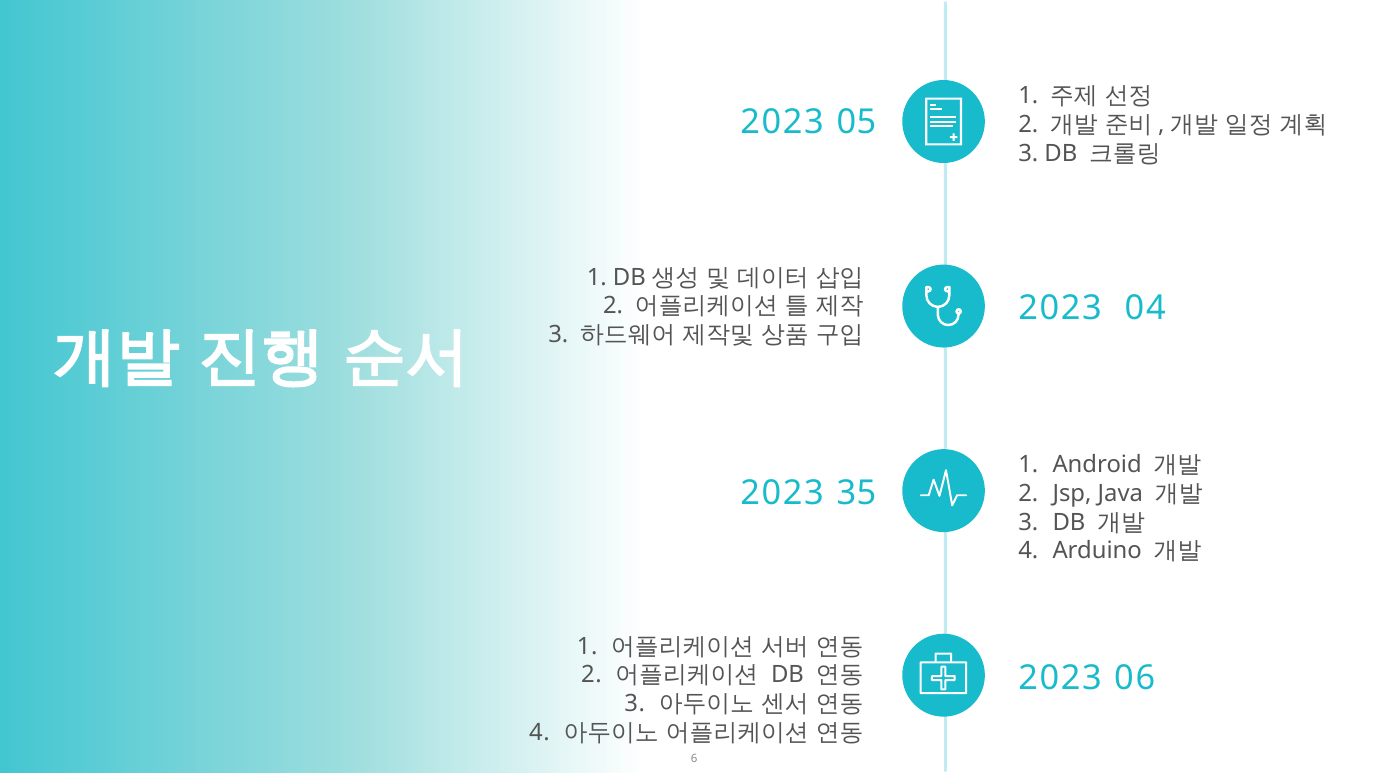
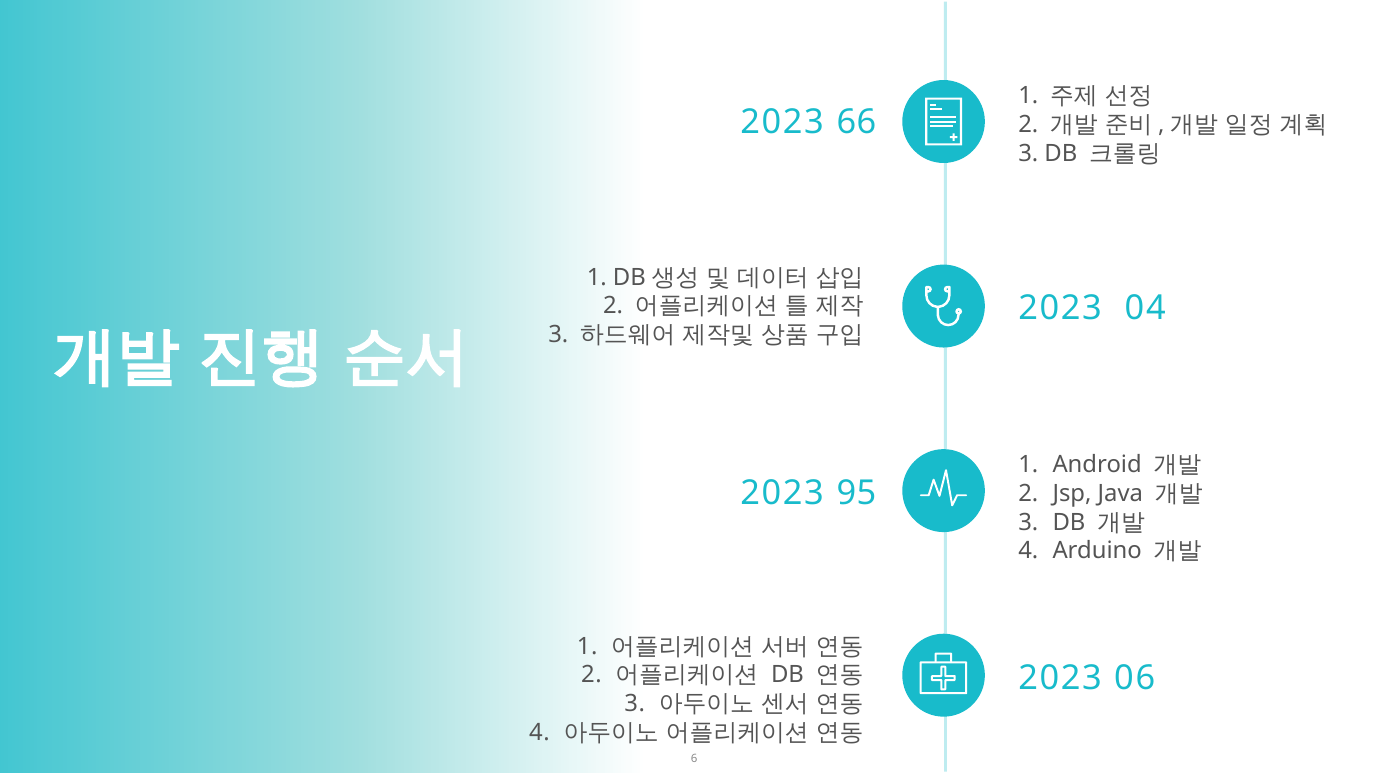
05: 05 -> 66
35: 35 -> 95
